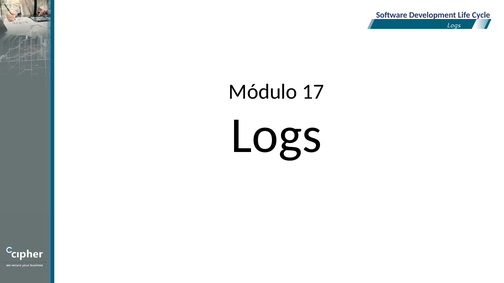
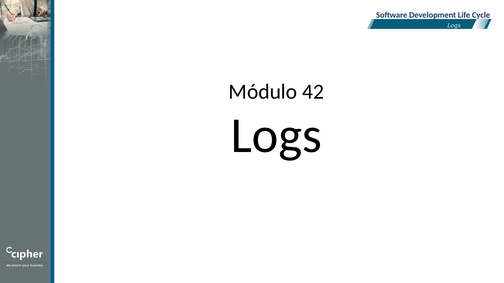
17: 17 -> 42
